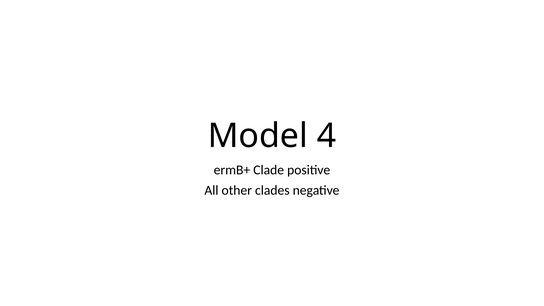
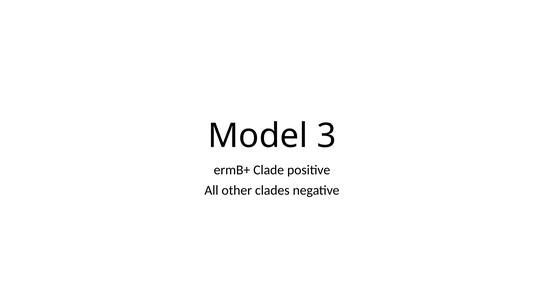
4: 4 -> 3
